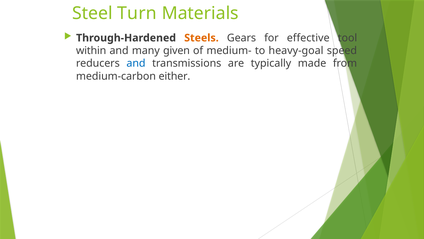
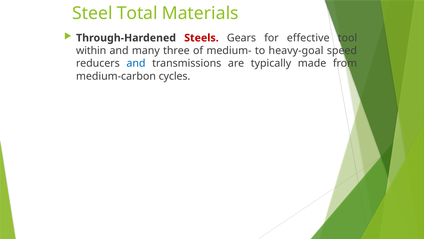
Turn: Turn -> Total
Steels colour: orange -> red
given: given -> three
either: either -> cycles
